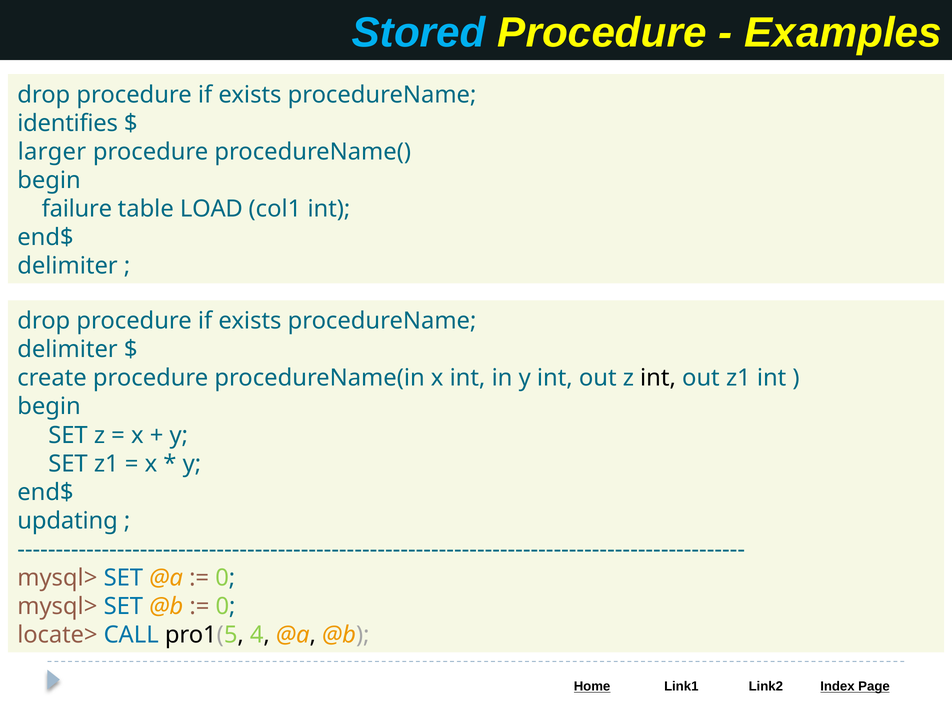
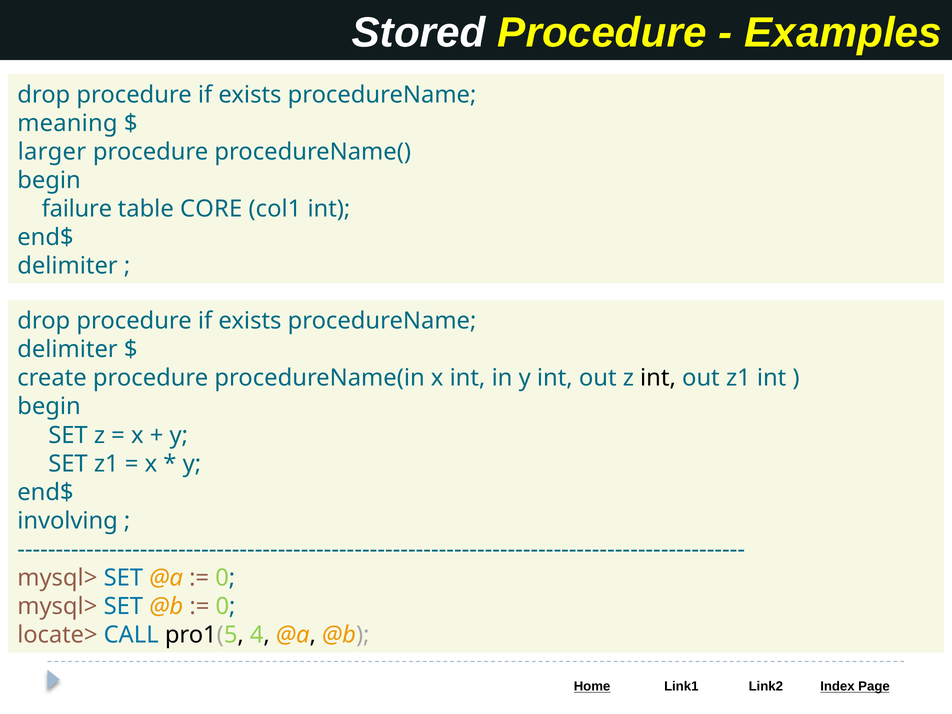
Stored colour: light blue -> white
identifies: identifies -> meaning
LOAD: LOAD -> CORE
updating: updating -> involving
